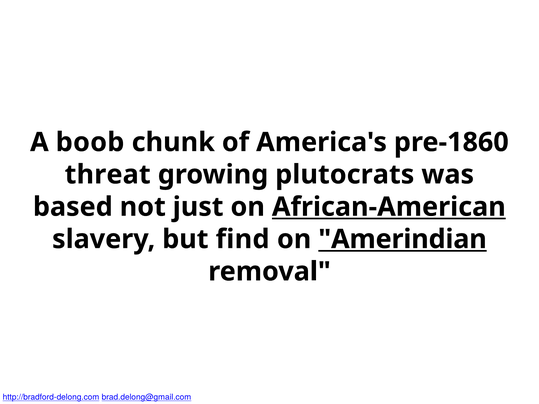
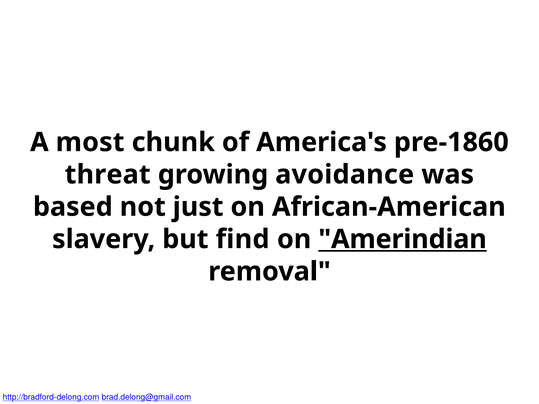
boob: boob -> most
plutocrats: plutocrats -> avoidance
African-American underline: present -> none
